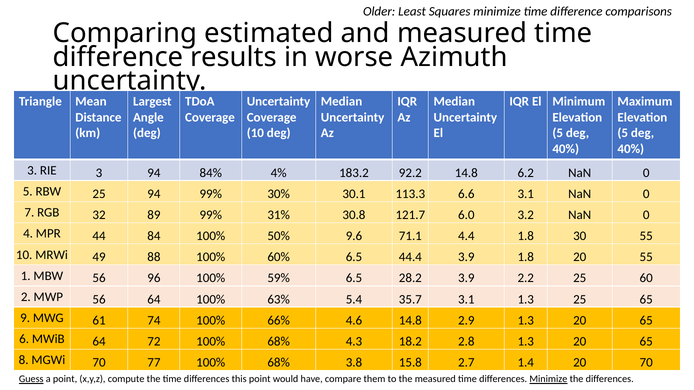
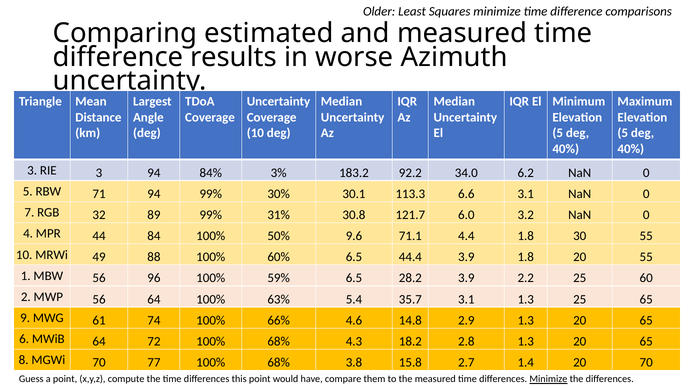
4%: 4% -> 3%
92.2 14.8: 14.8 -> 34.0
RBW 25: 25 -> 71
Guess underline: present -> none
